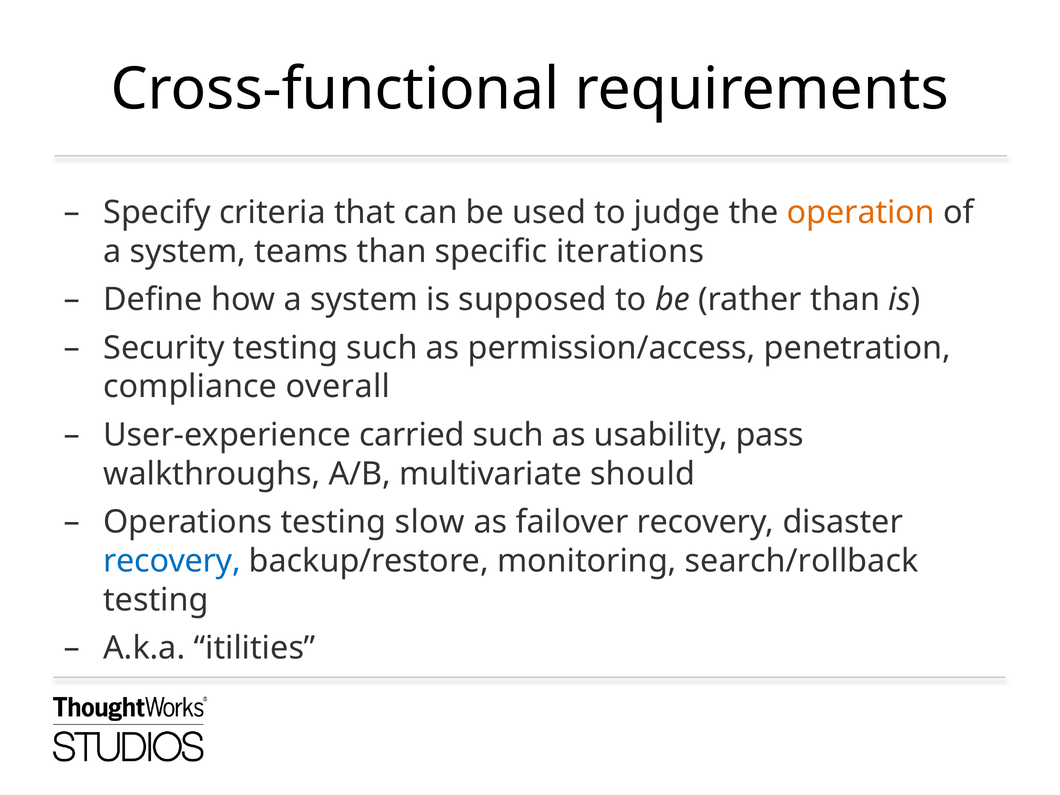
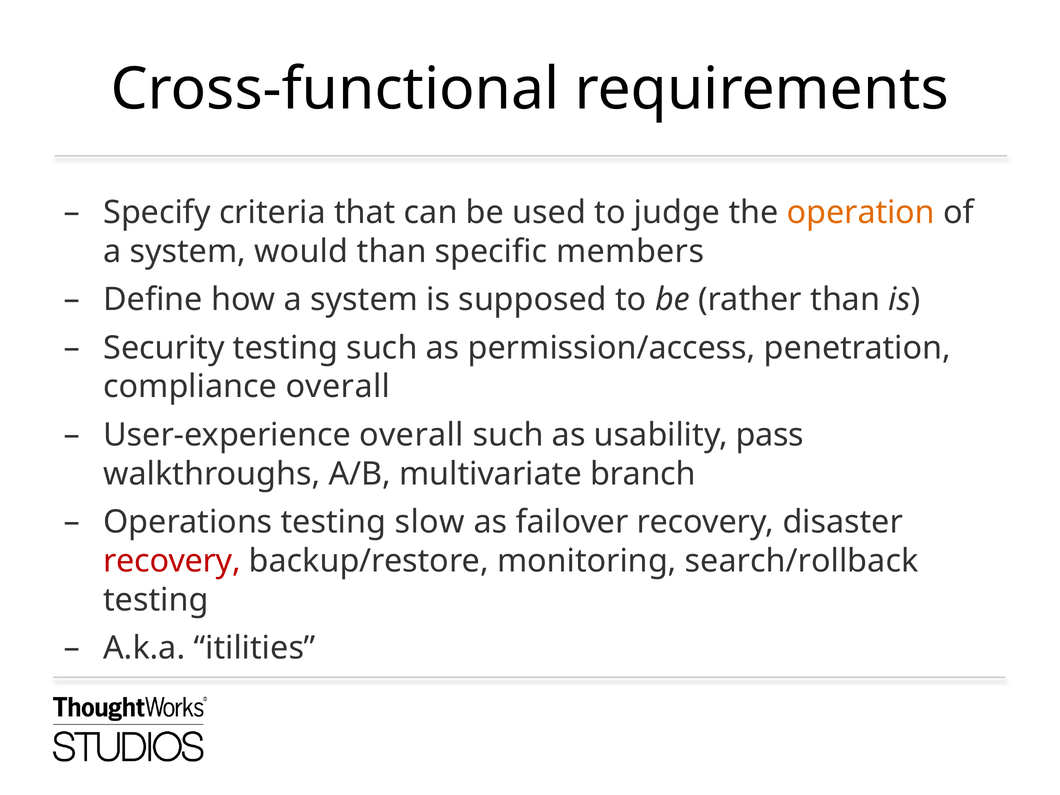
teams: teams -> would
iterations: iterations -> members
User-experience carried: carried -> overall
should: should -> branch
recovery at (172, 561) colour: blue -> red
